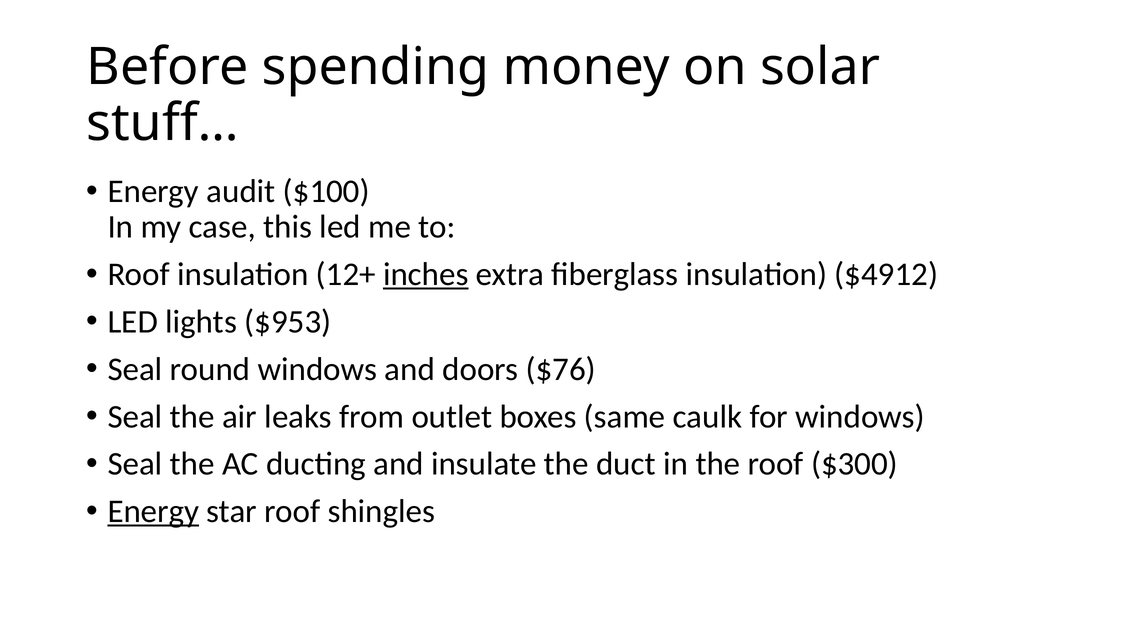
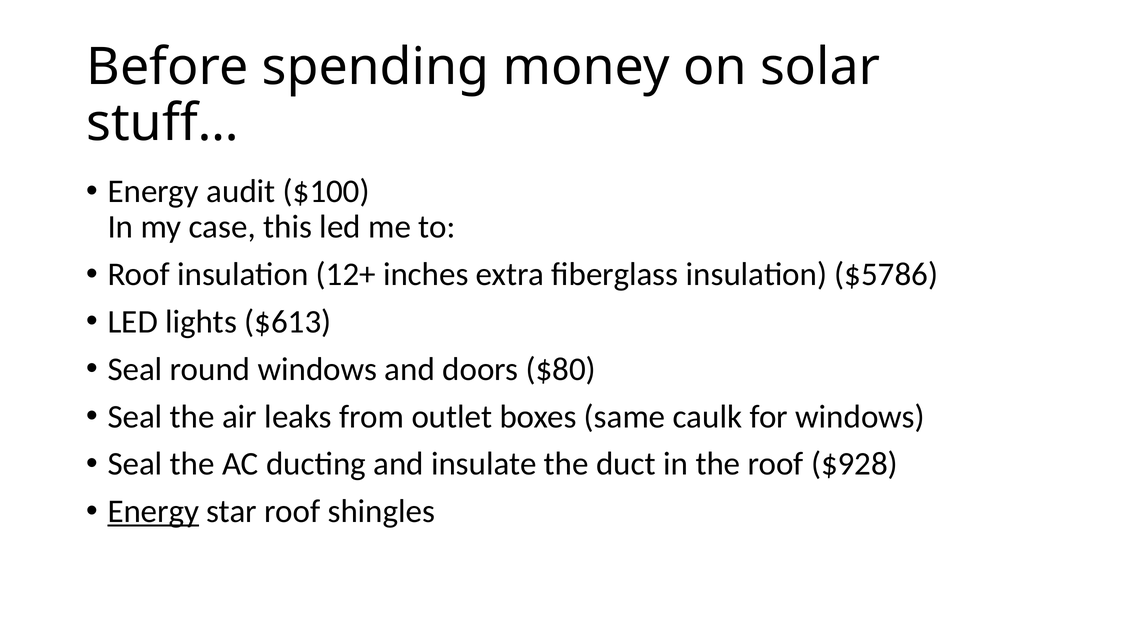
inches underline: present -> none
$4912: $4912 -> $5786
$953: $953 -> $613
$76: $76 -> $80
$300: $300 -> $928
